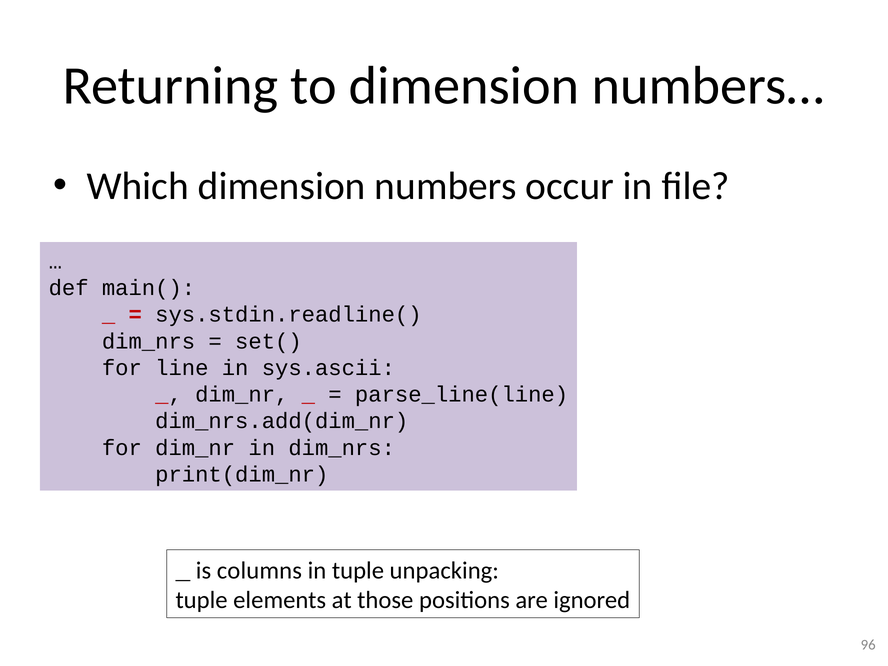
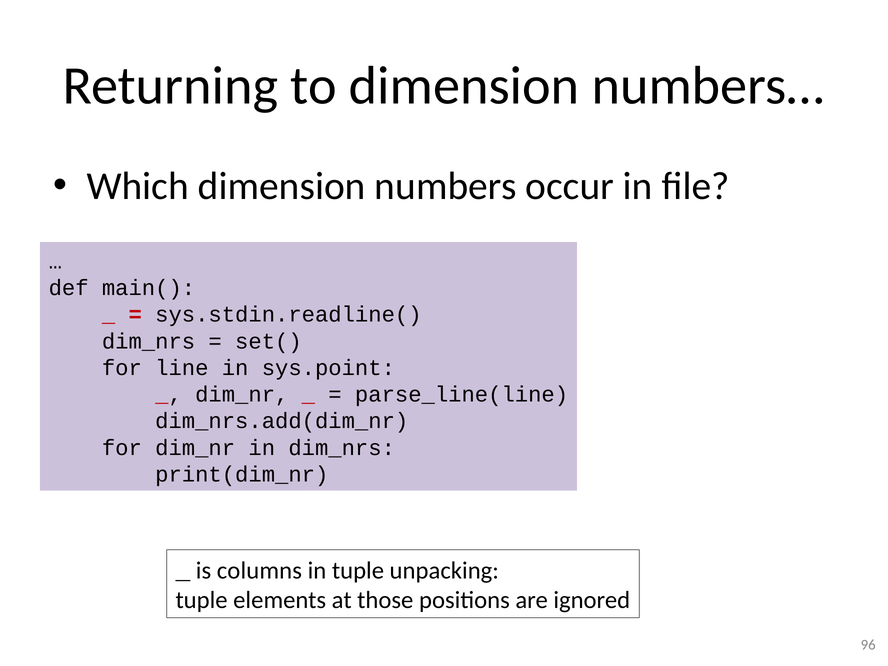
sys.ascii: sys.ascii -> sys.point
